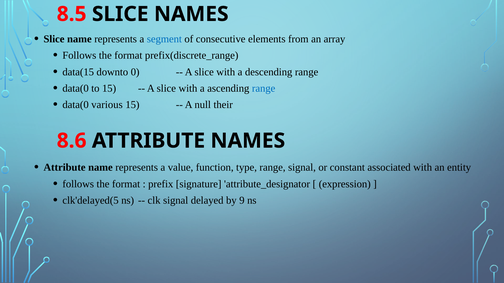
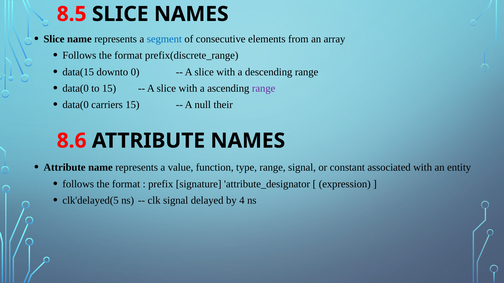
range at (264, 88) colour: blue -> purple
various: various -> carriers
9: 9 -> 4
